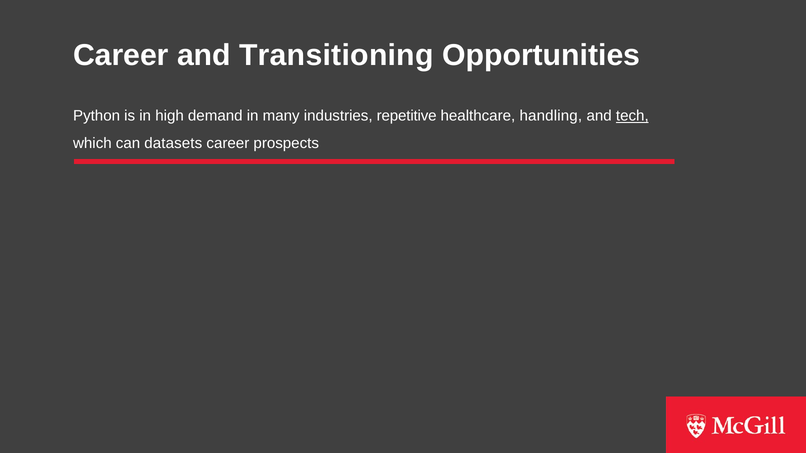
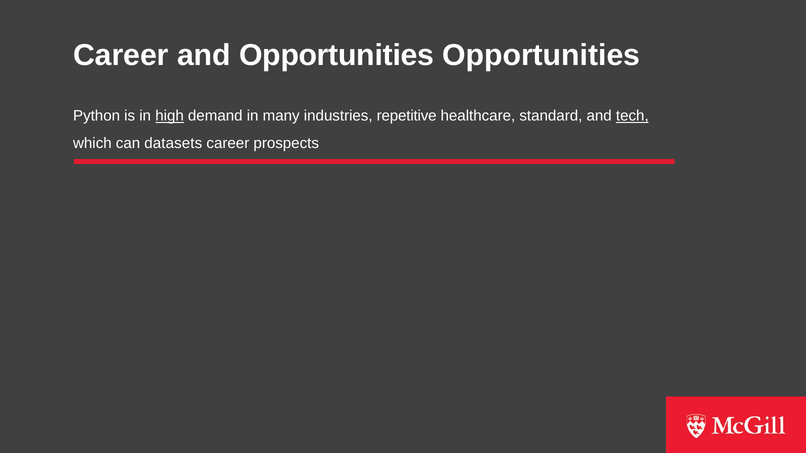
and Transitioning: Transitioning -> Opportunities
high underline: none -> present
handling: handling -> standard
